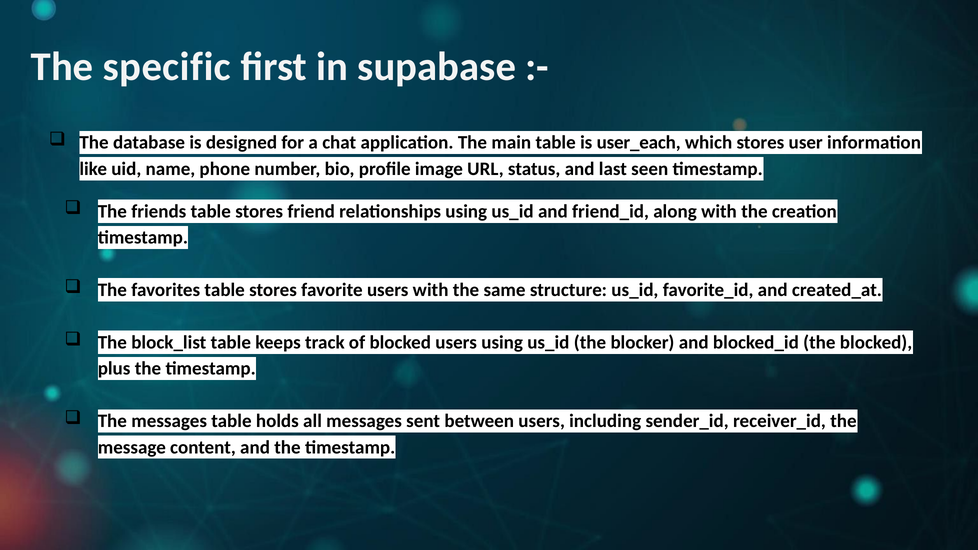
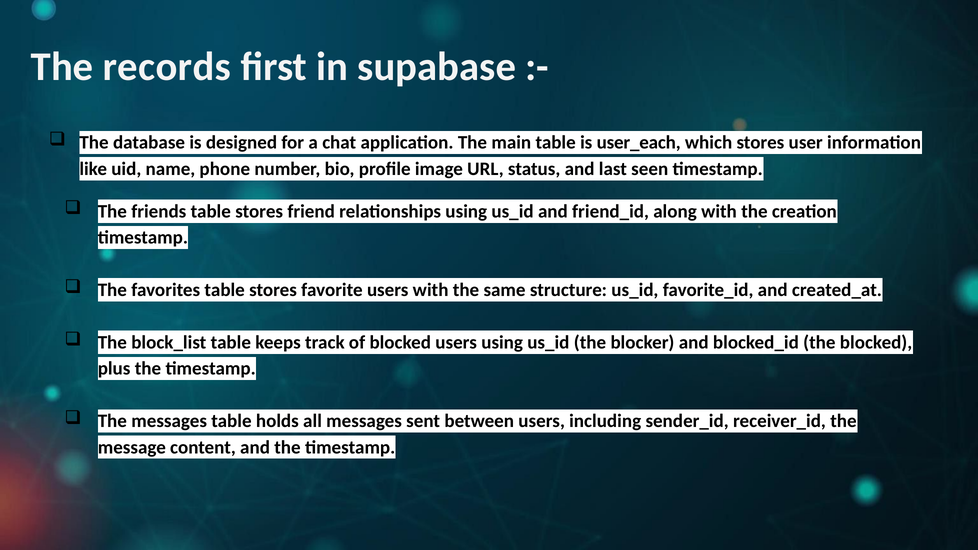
specific: specific -> records
